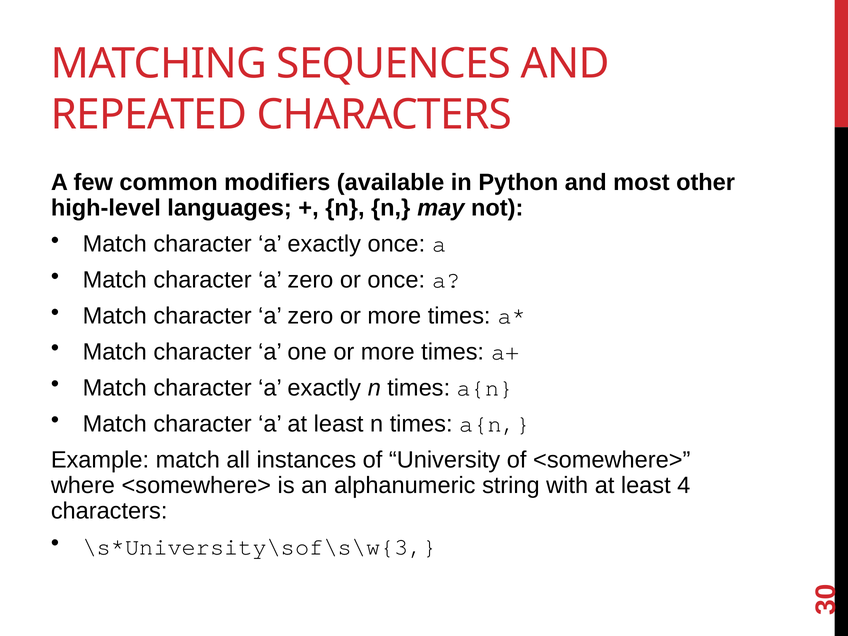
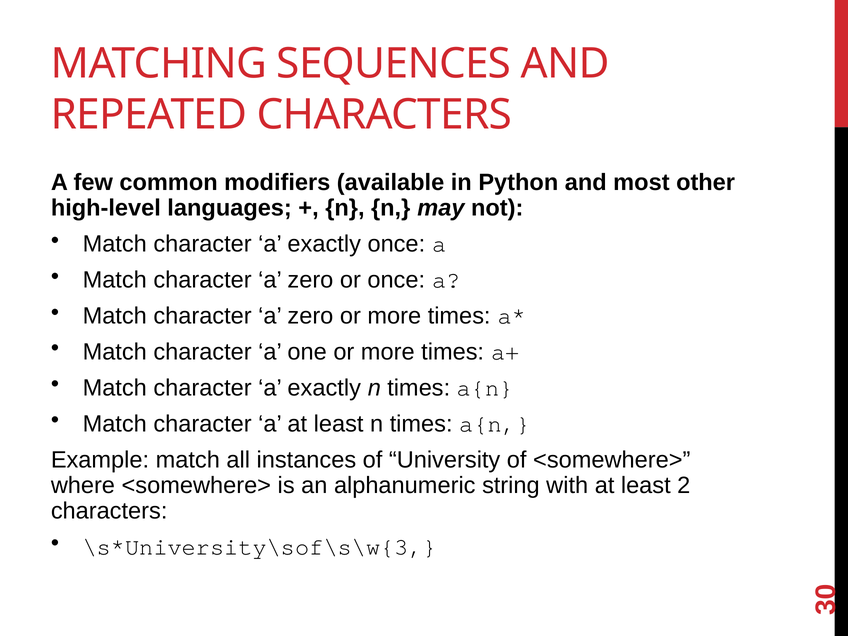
4: 4 -> 2
